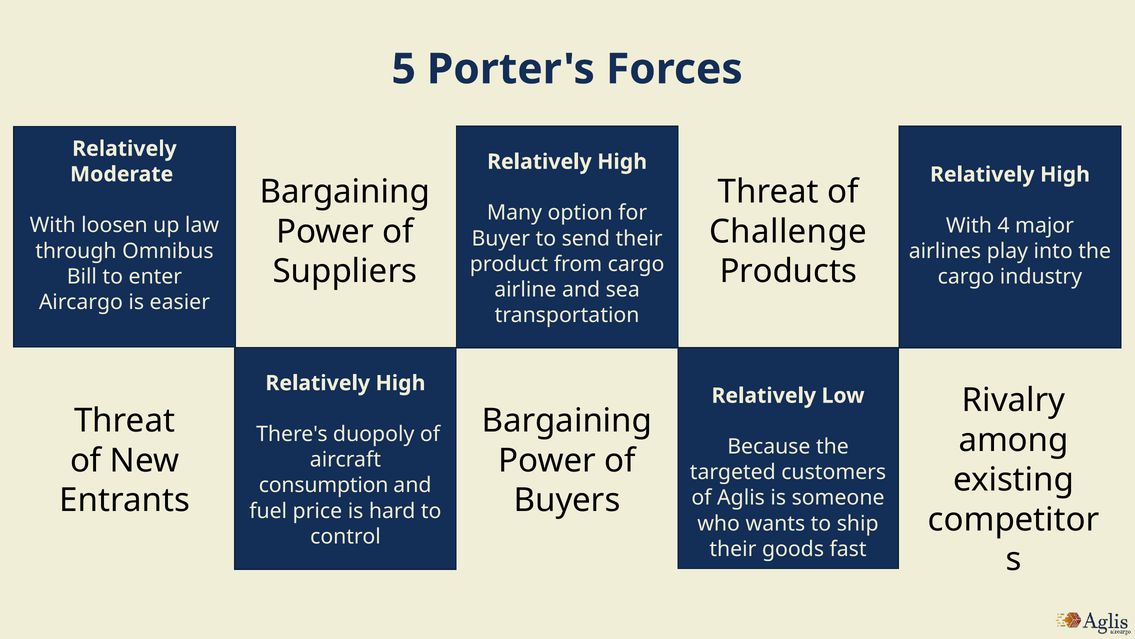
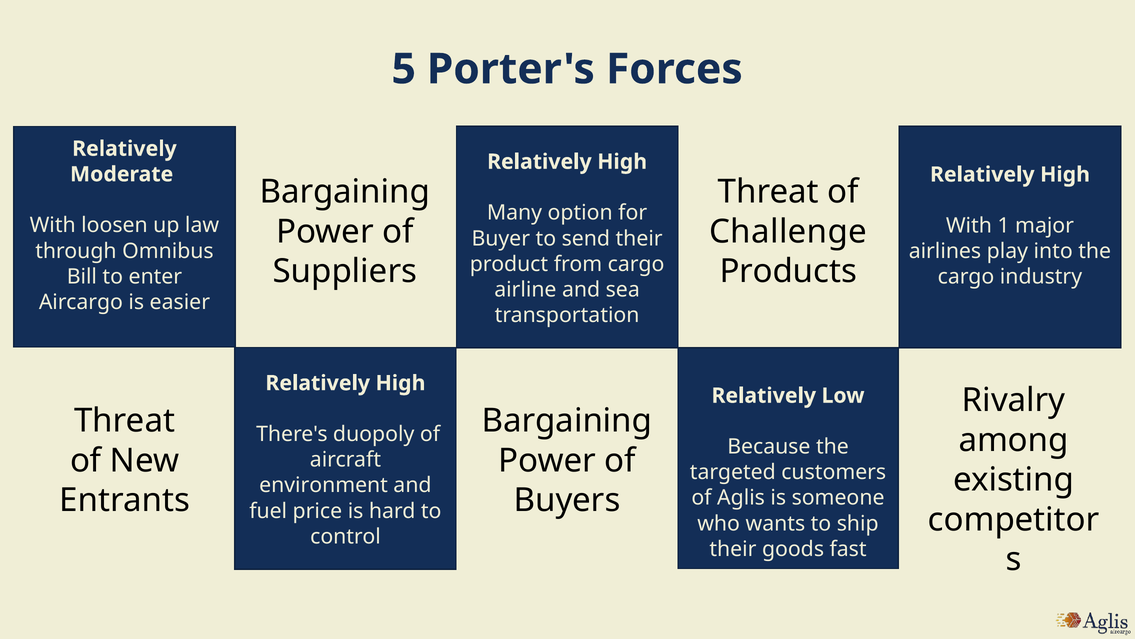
4: 4 -> 1
consumption: consumption -> environment
